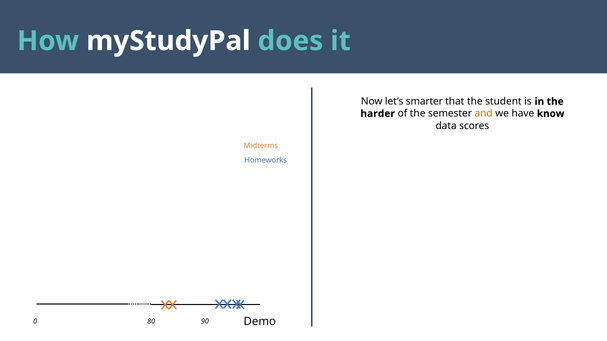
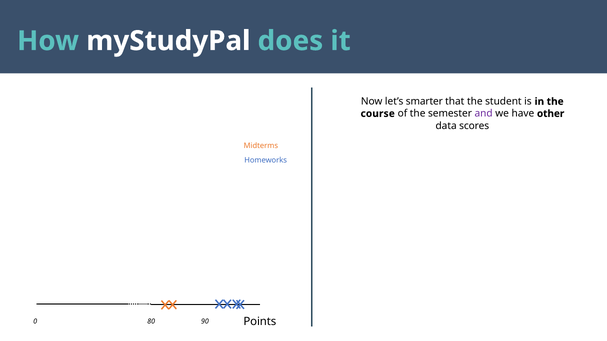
harder: harder -> course
and colour: orange -> purple
know: know -> other
Demo: Demo -> Points
